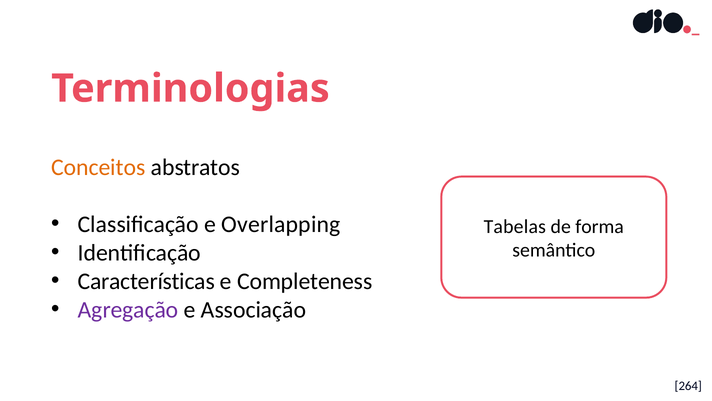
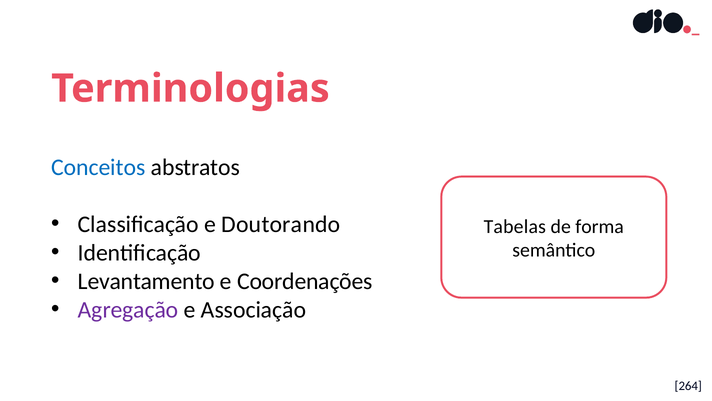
Conceitos colour: orange -> blue
Overlapping: Overlapping -> Doutorando
Características: Características -> Levantamento
Completeness: Completeness -> Coordenações
